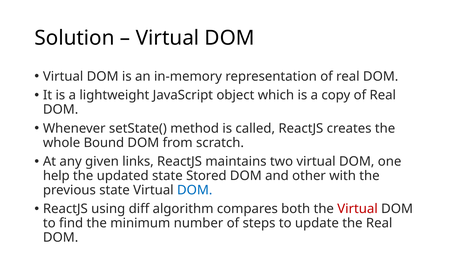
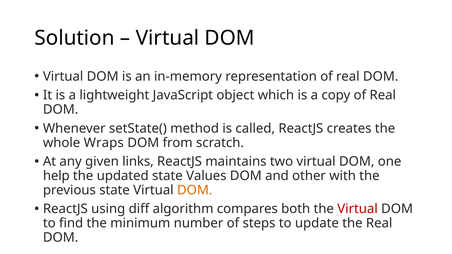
Bound: Bound -> Wraps
Stored: Stored -> Values
DOM at (195, 190) colour: blue -> orange
